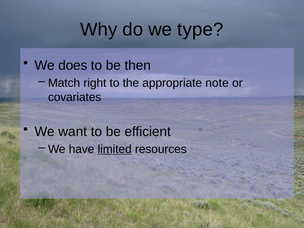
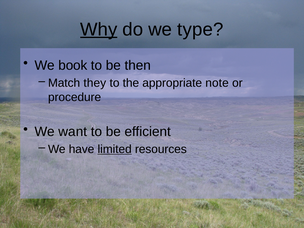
Why underline: none -> present
does: does -> book
right: right -> they
covariates: covariates -> procedure
